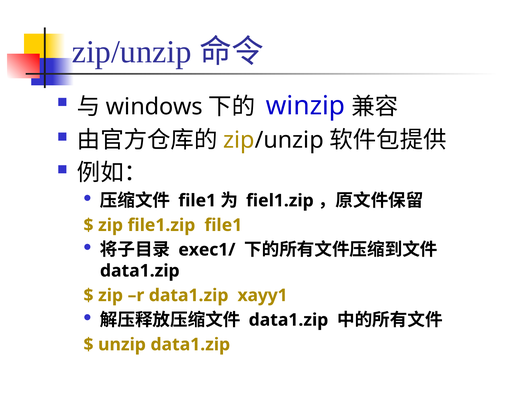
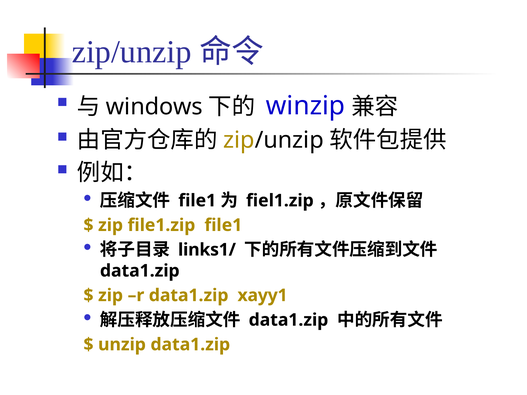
exec1/: exec1/ -> links1/
